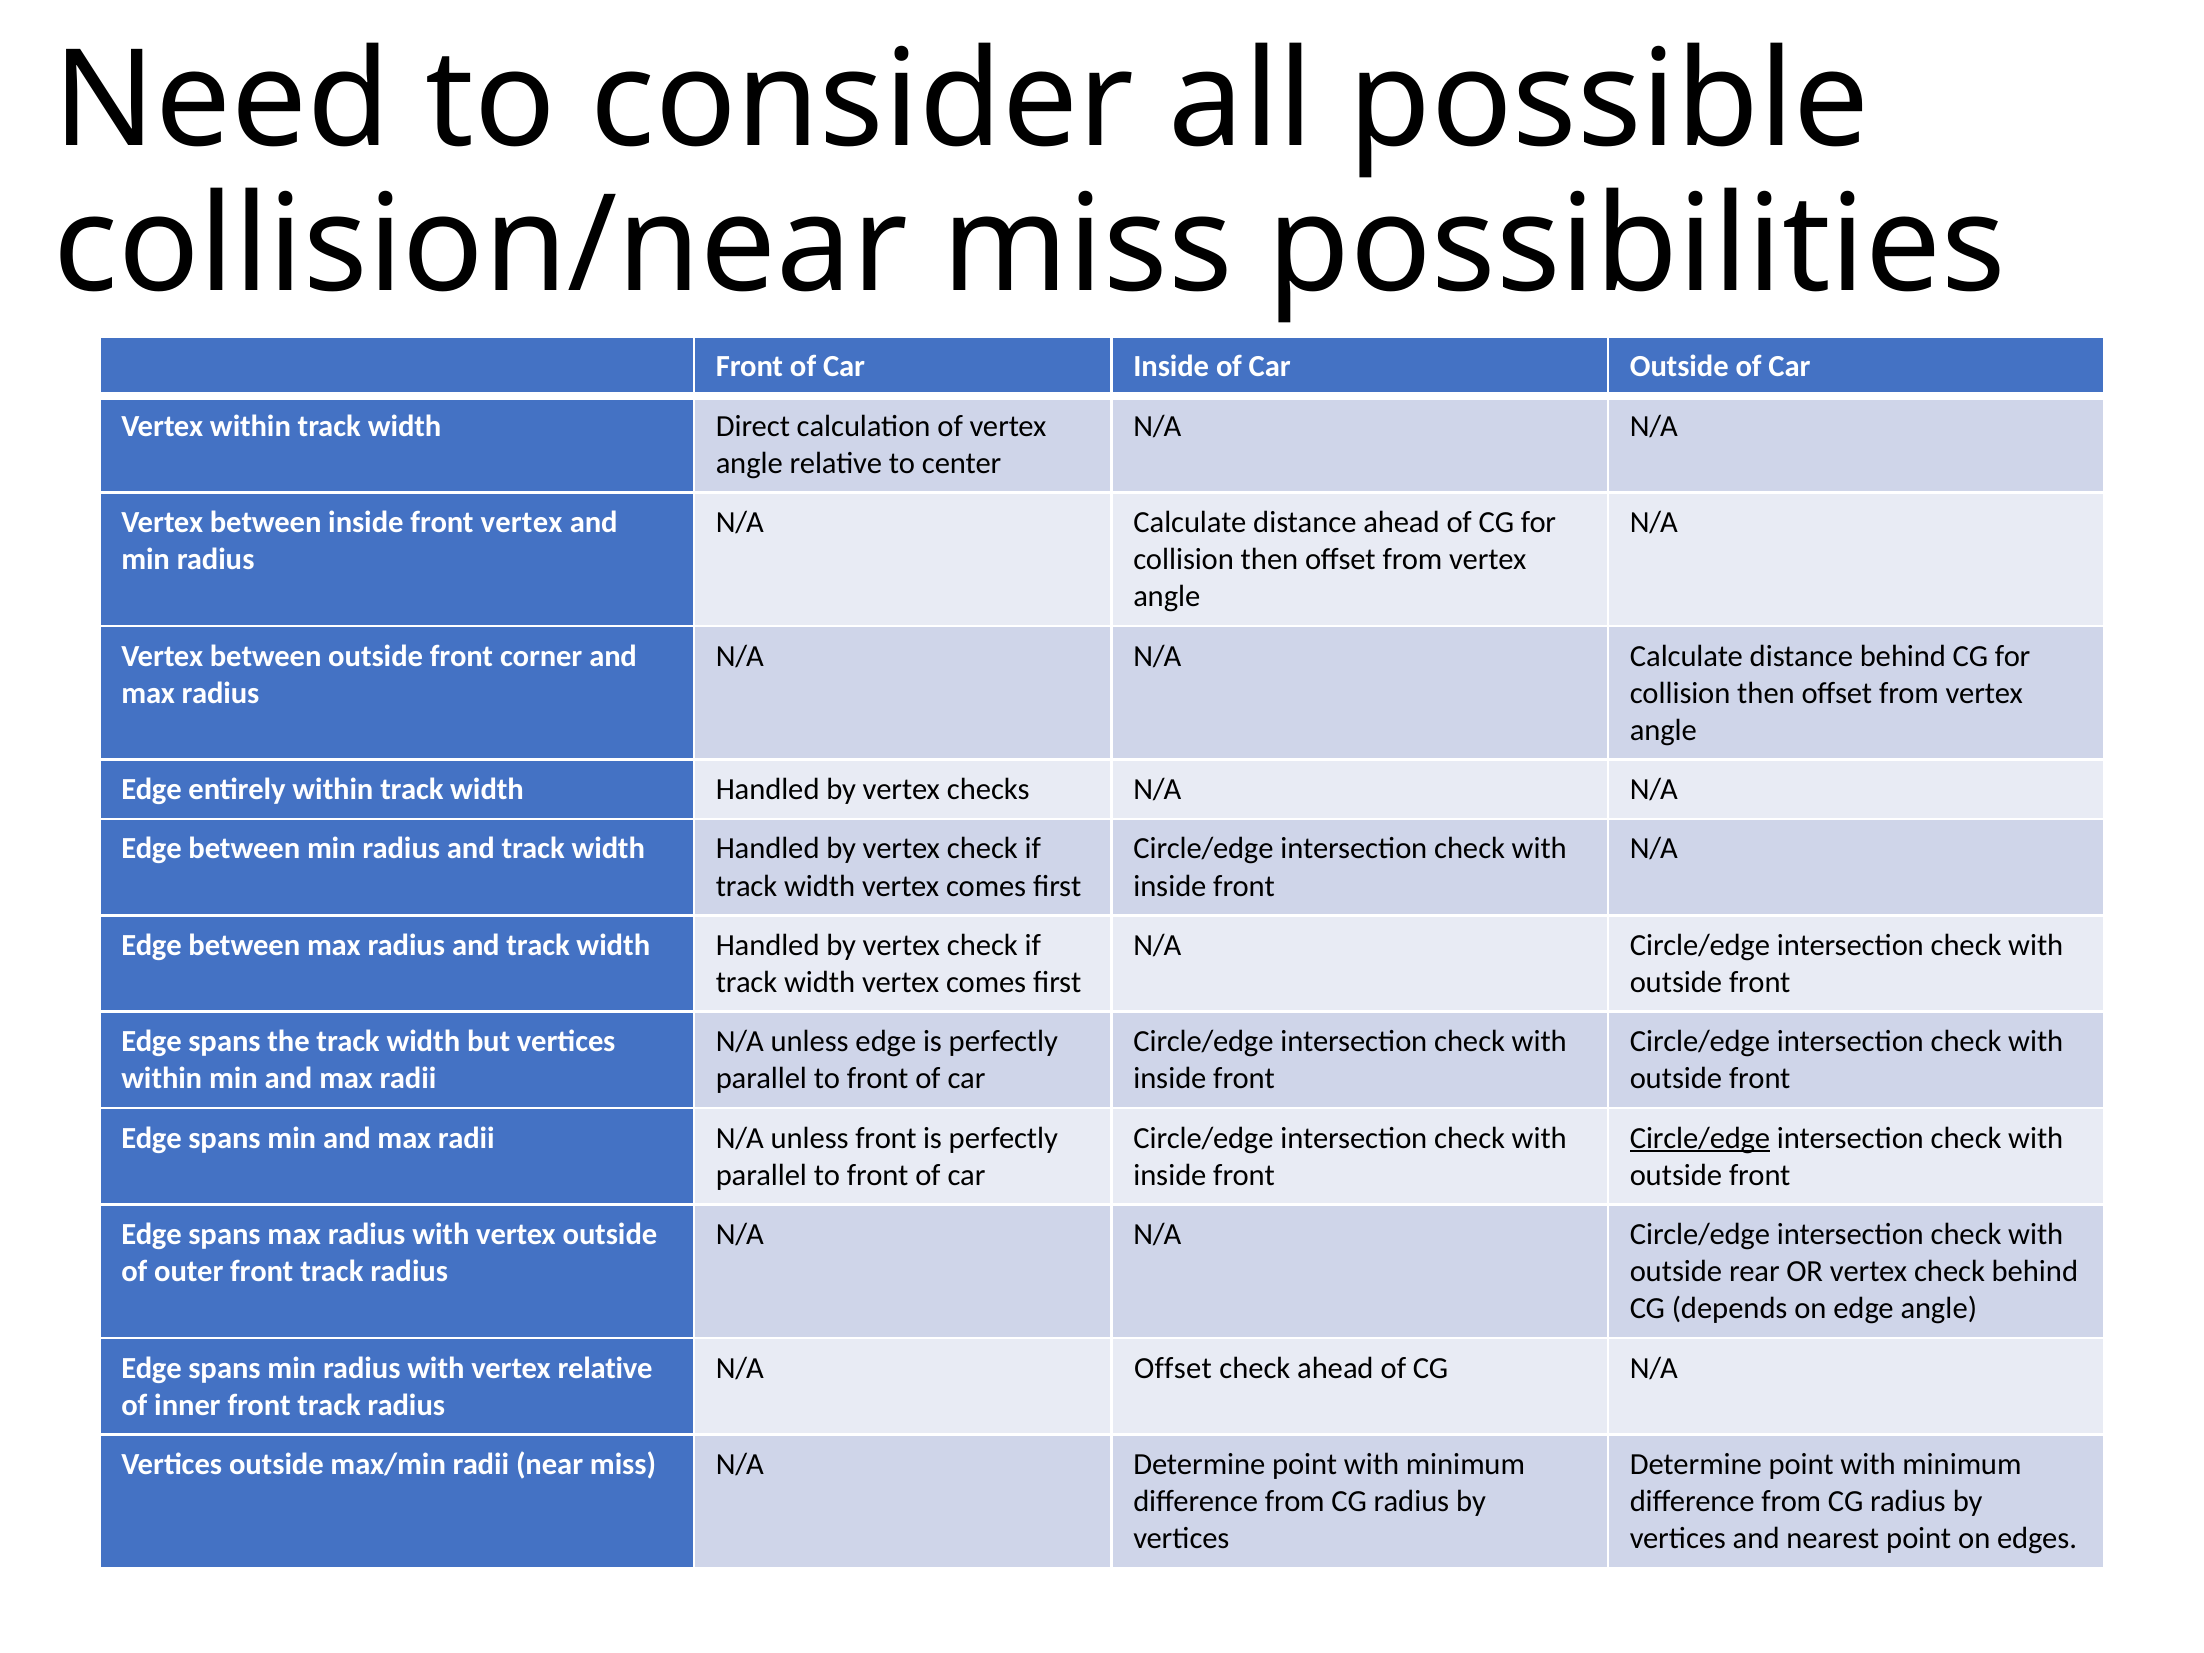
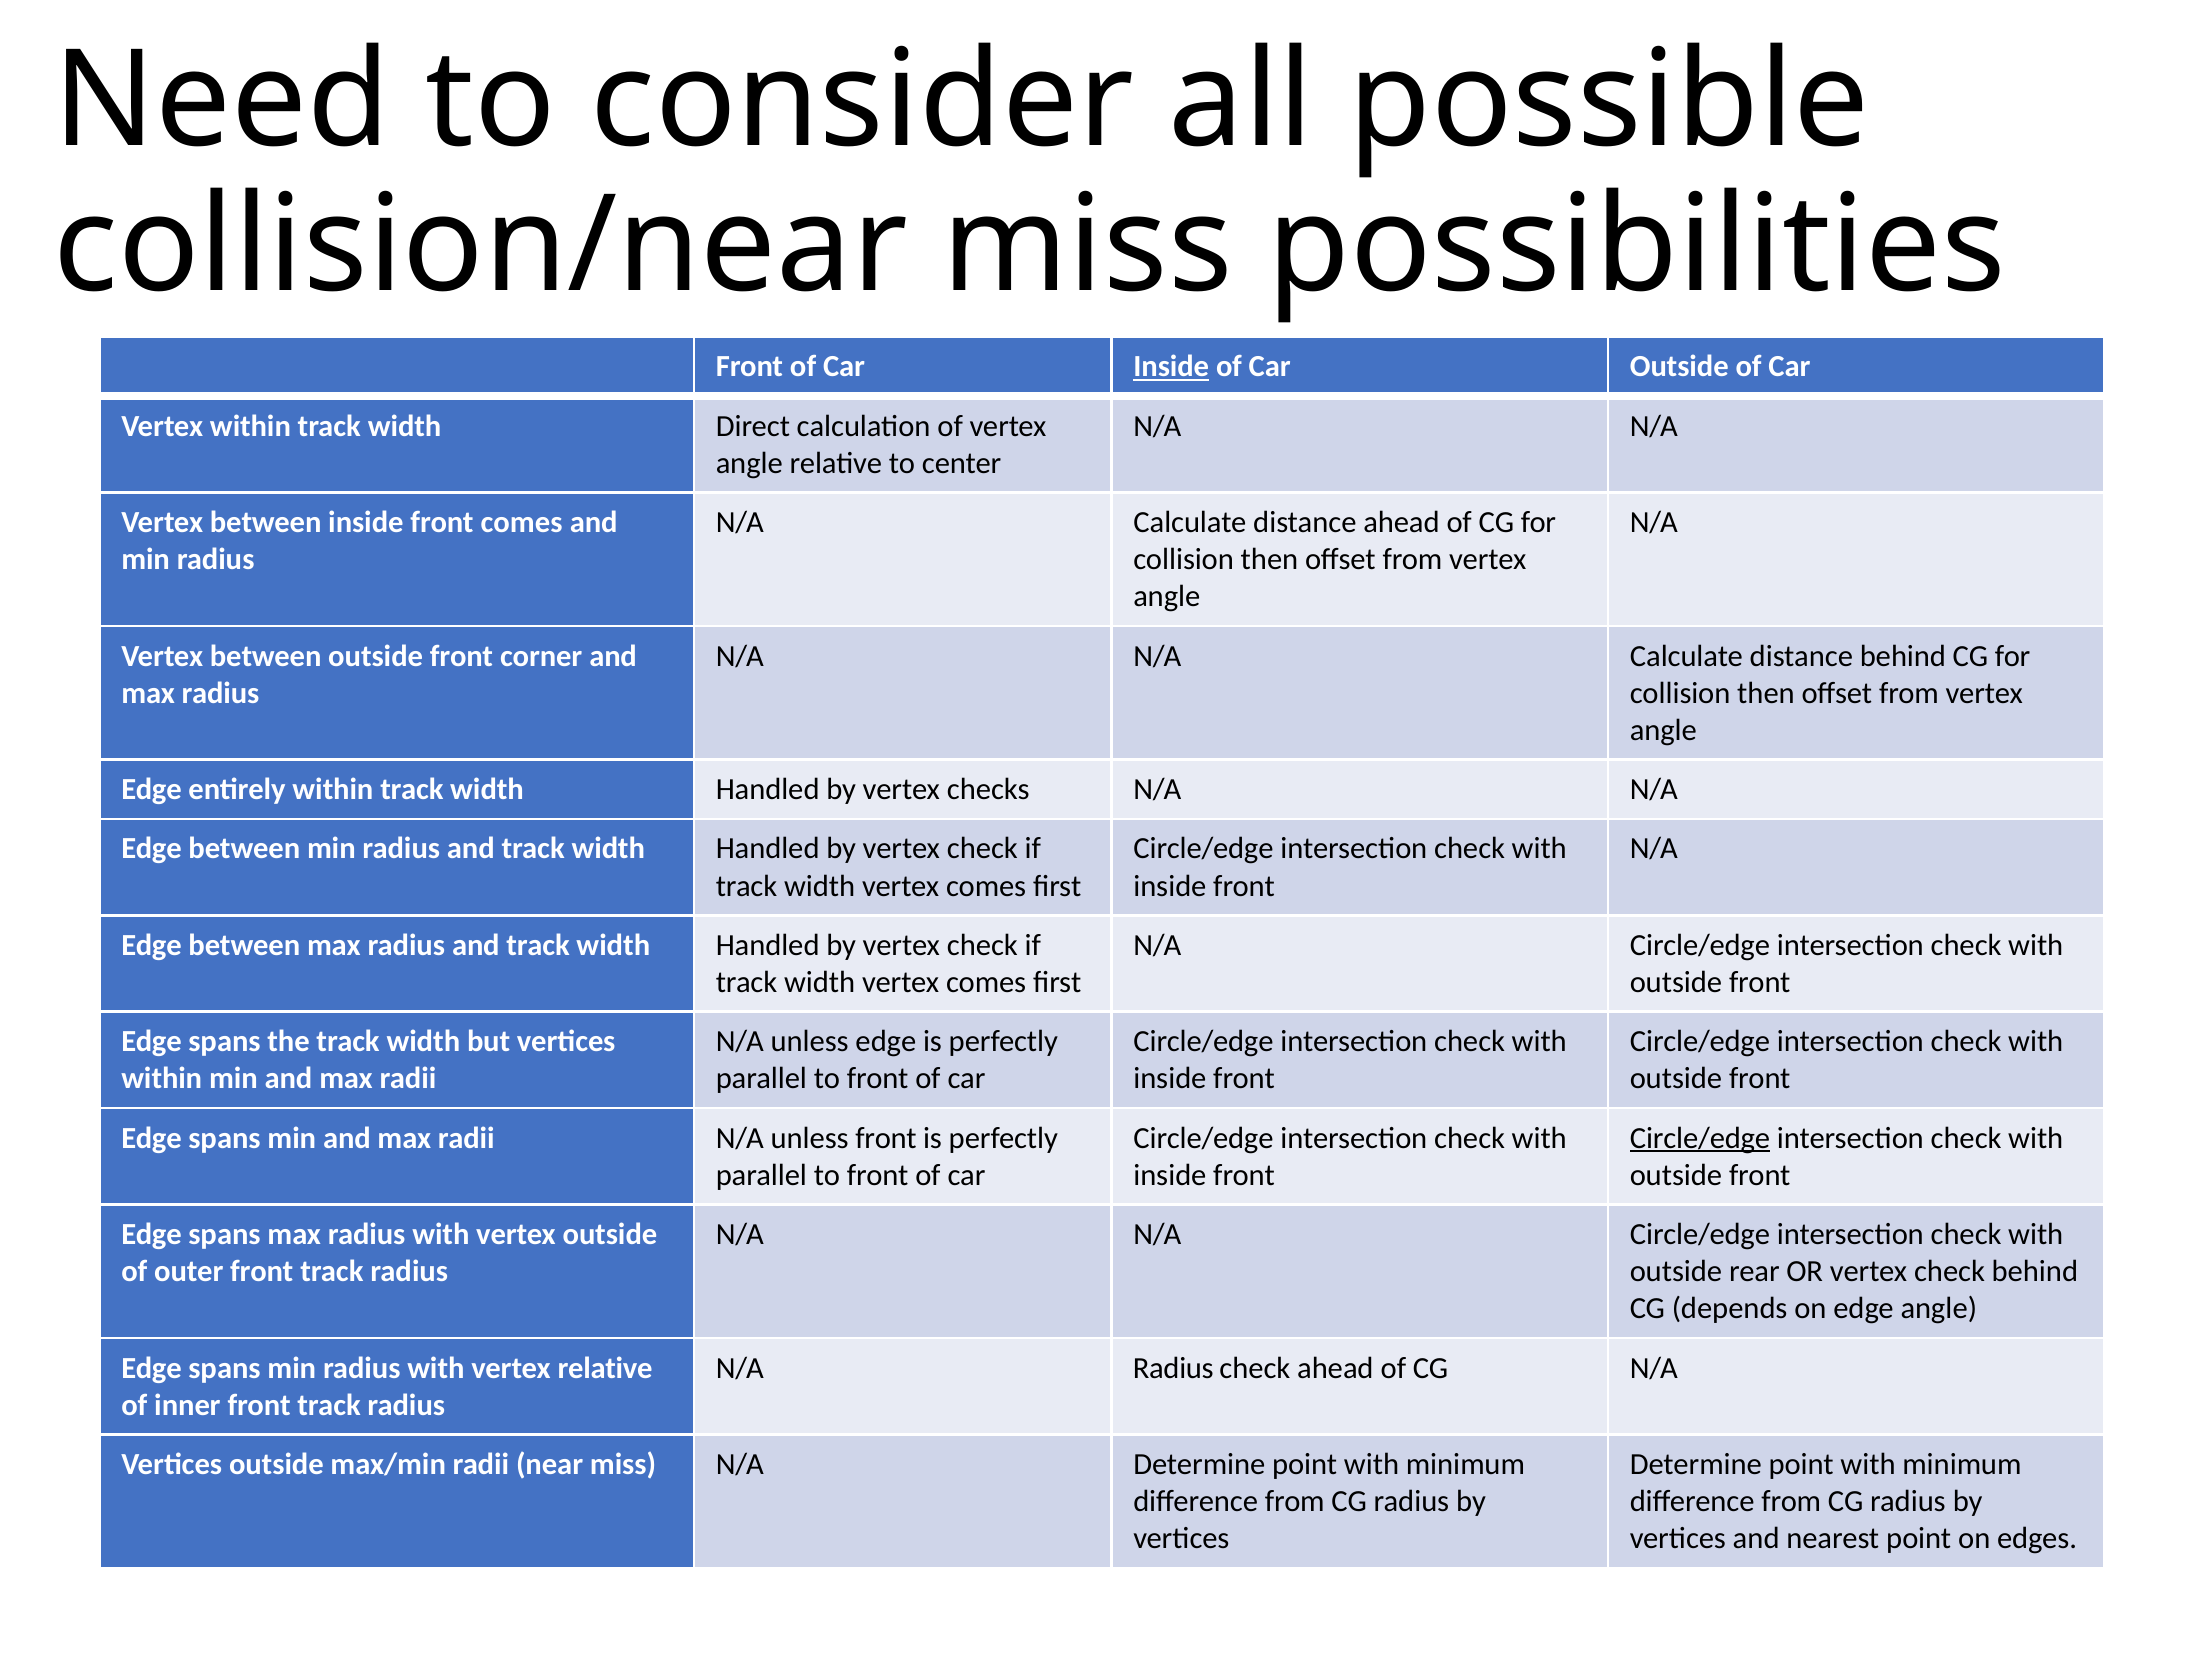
Inside at (1171, 367) underline: none -> present
front vertex: vertex -> comes
N/A Offset: Offset -> Radius
